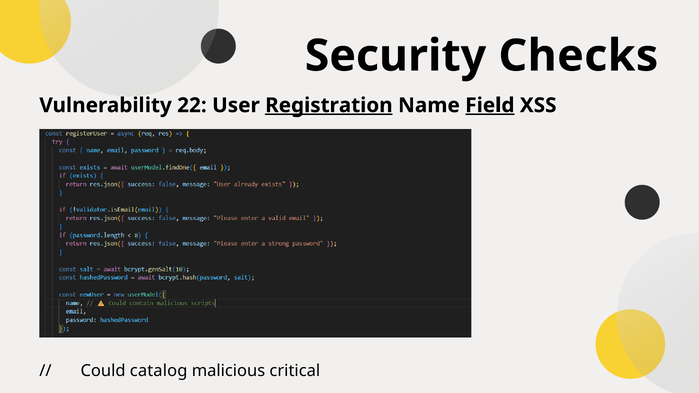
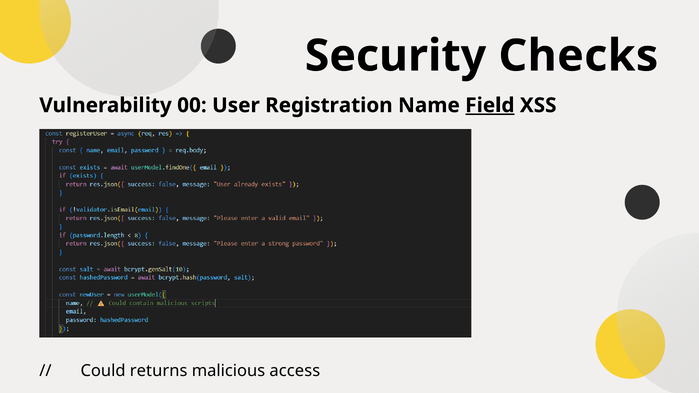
22: 22 -> 00
Registration underline: present -> none
catalog: catalog -> returns
critical: critical -> access
